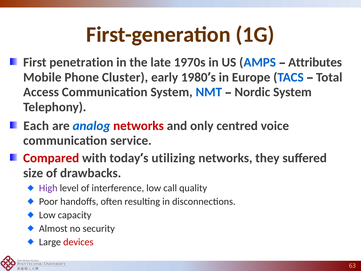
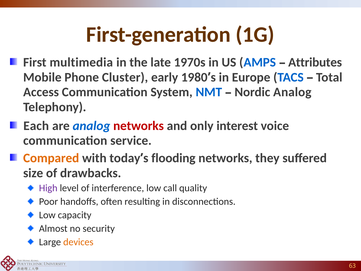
penetration: penetration -> multimedia
Nordic System: System -> Analog
centred: centred -> interest
Compared colour: red -> orange
utilizing: utilizing -> flooding
devices colour: red -> orange
